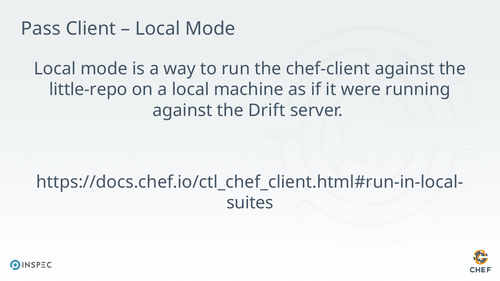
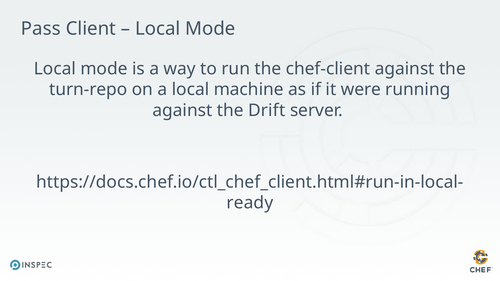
little-repo: little-repo -> turn-repo
suites: suites -> ready
